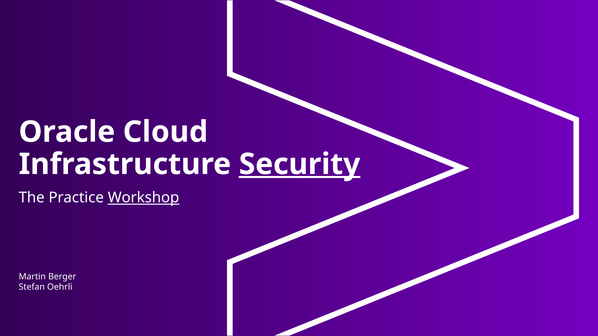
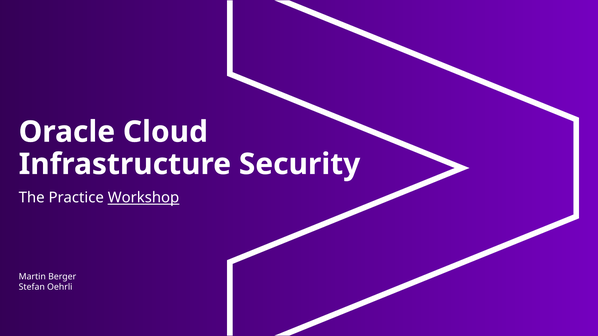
Security underline: present -> none
